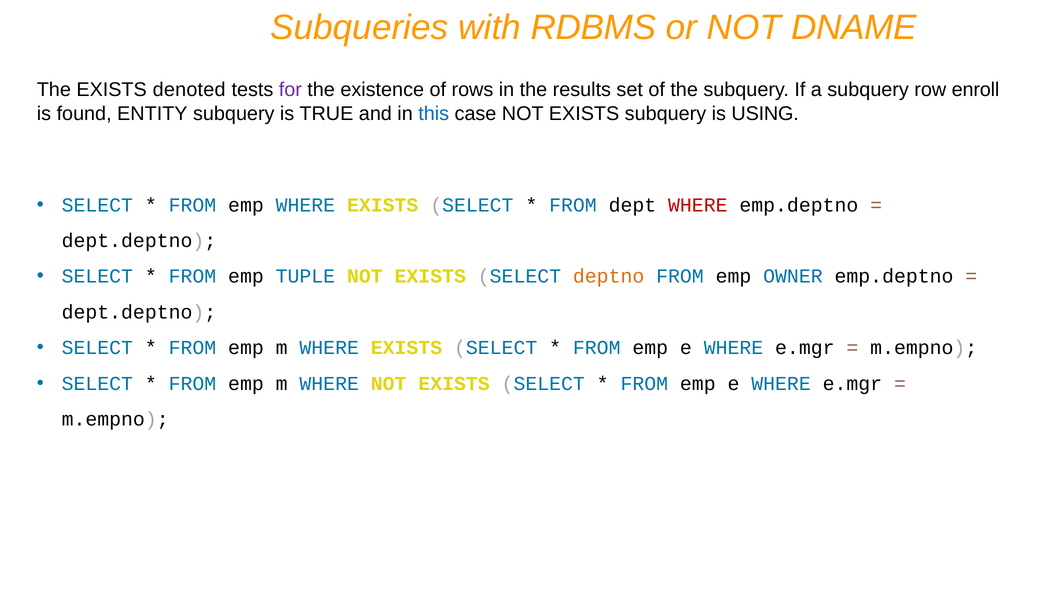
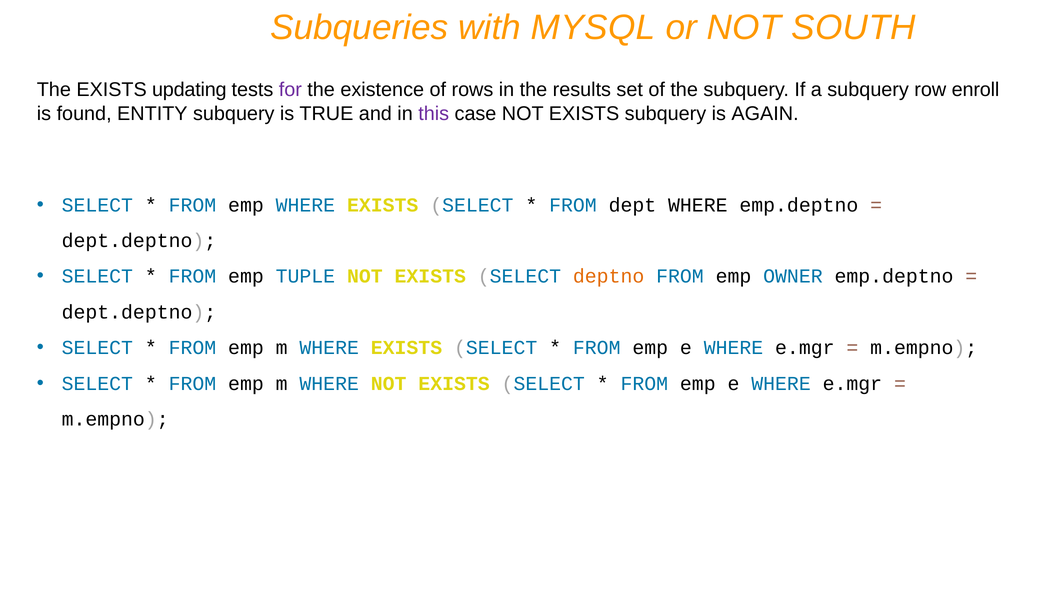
RDBMS: RDBMS -> MYSQL
DNAME: DNAME -> SOUTH
denoted: denoted -> updating
this colour: blue -> purple
USING: USING -> AGAIN
WHERE at (698, 205) colour: red -> black
